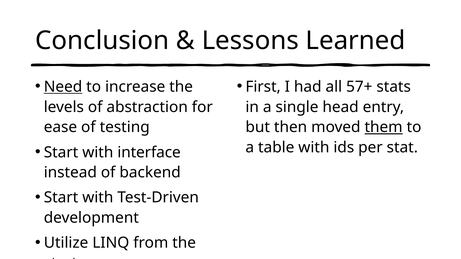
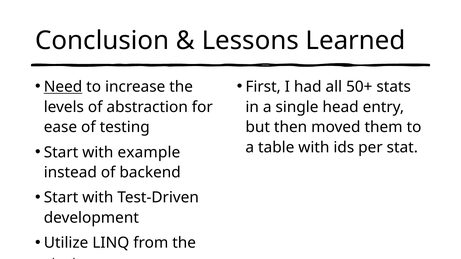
57+: 57+ -> 50+
them underline: present -> none
interface: interface -> example
